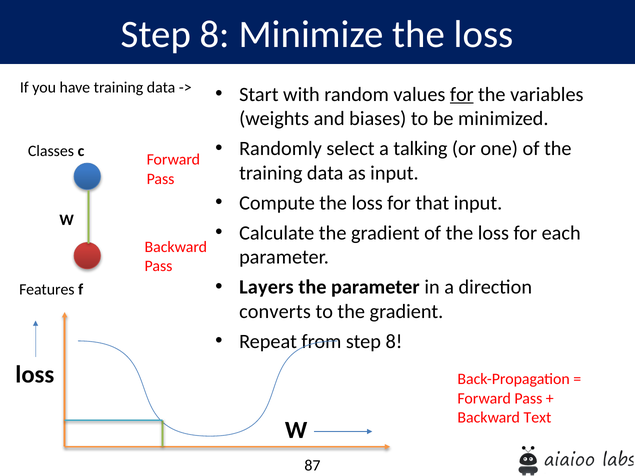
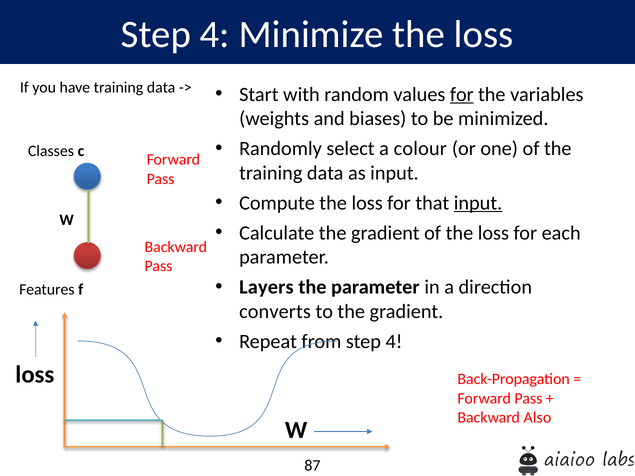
8 at (215, 35): 8 -> 4
talking: talking -> colour
input at (478, 203) underline: none -> present
from step 8: 8 -> 4
Text: Text -> Also
